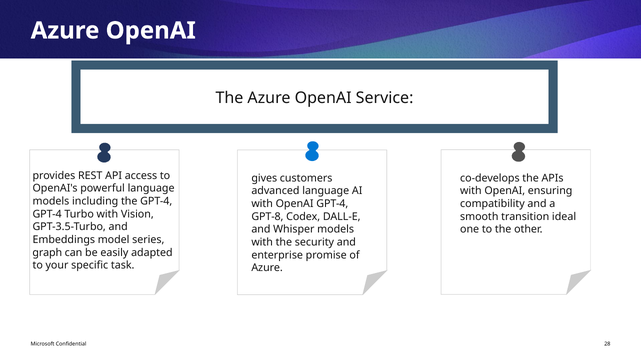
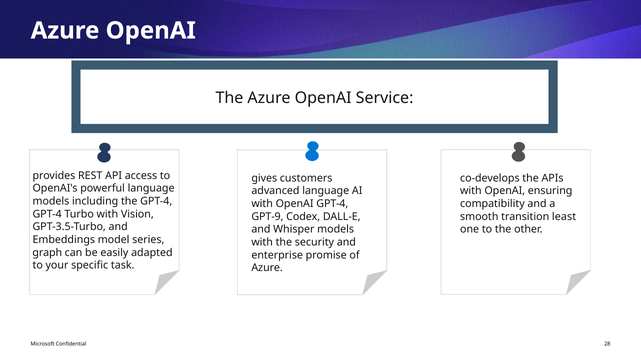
GPT-8: GPT-8 -> GPT-9
ideal: ideal -> least
